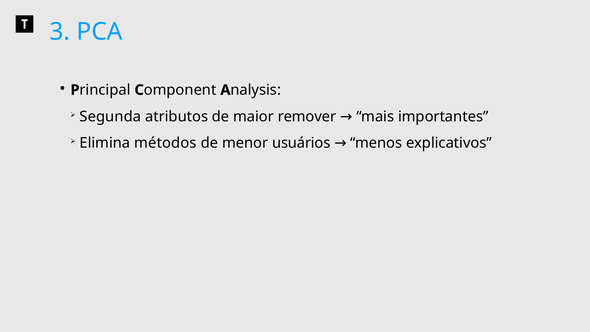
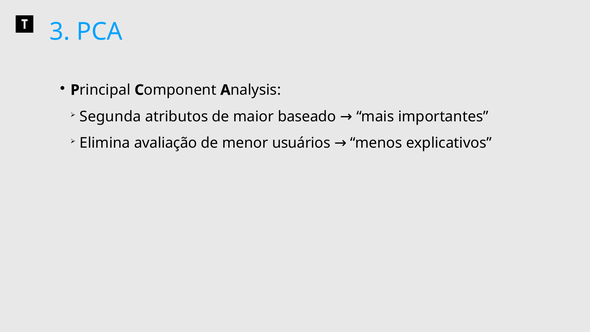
remover: remover -> baseado
métodos: métodos -> avaliação
